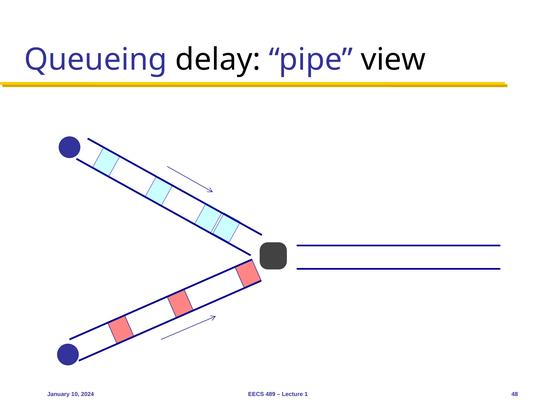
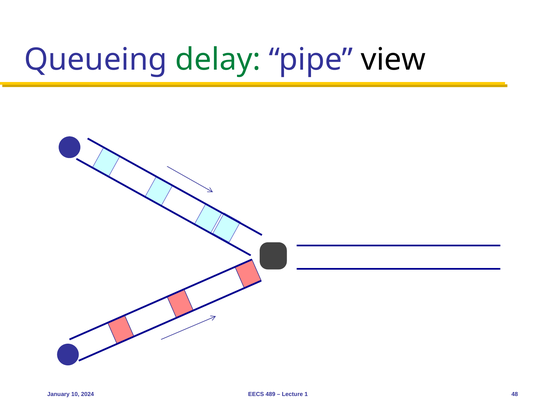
delay colour: black -> green
